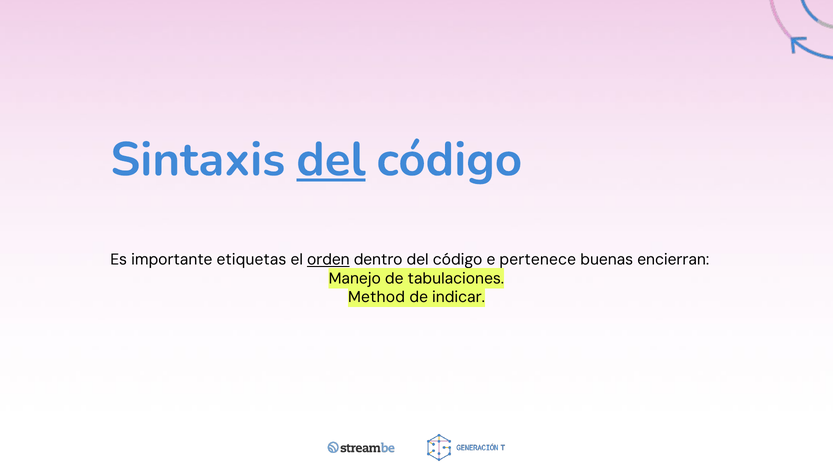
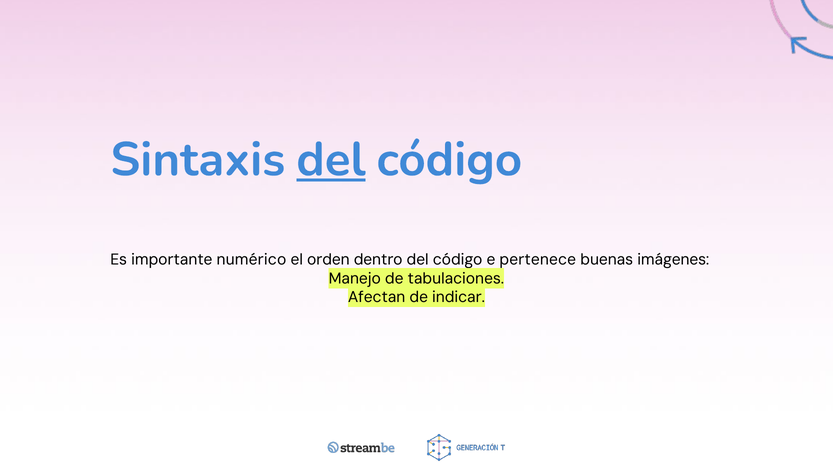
etiquetas: etiquetas -> numérico
orden underline: present -> none
encierran: encierran -> imágenes
Method: Method -> Afectan
